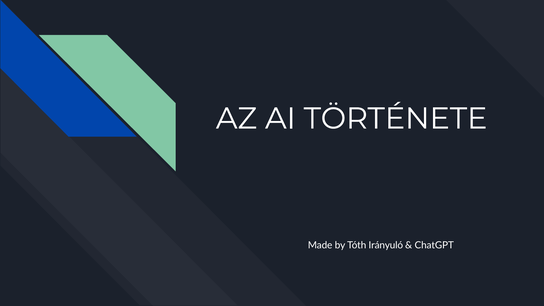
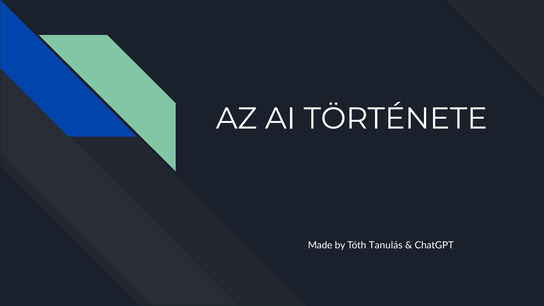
Irányuló: Irányuló -> Tanulás
